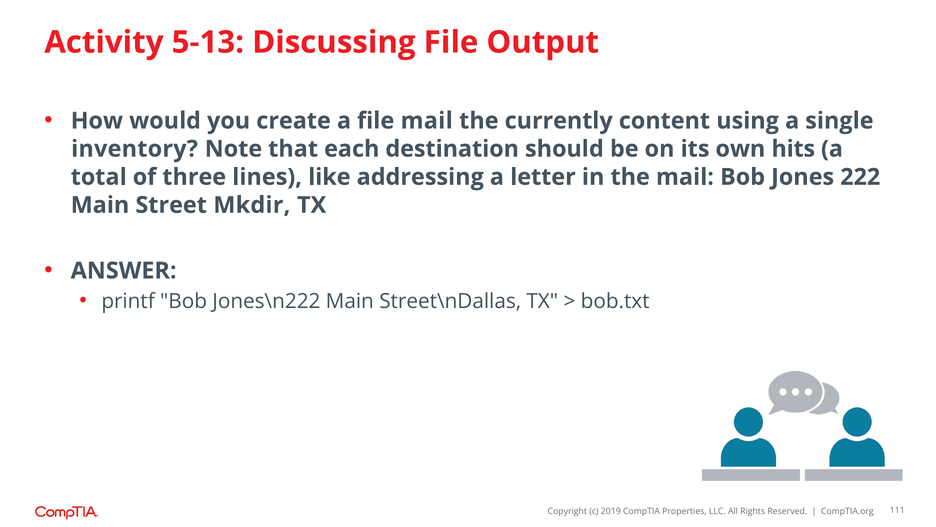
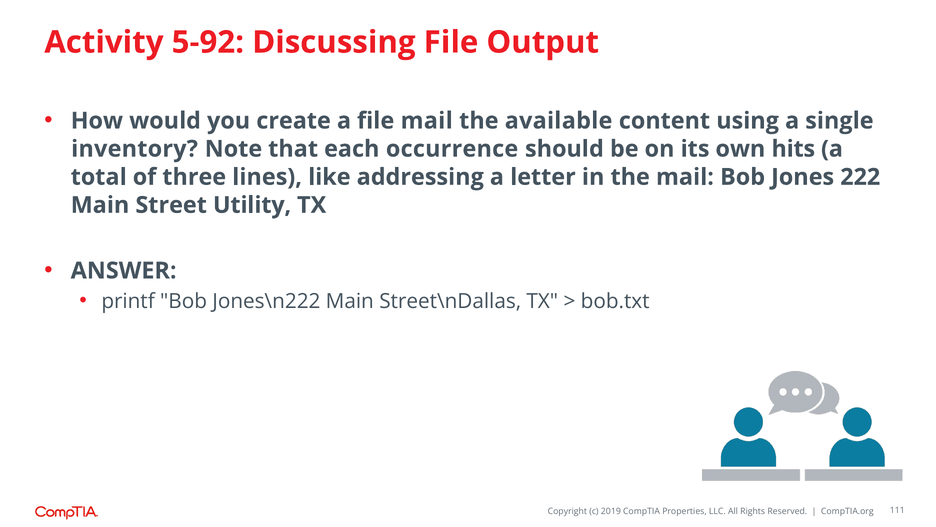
5-13: 5-13 -> 5-92
currently: currently -> available
destination: destination -> occurrence
Mkdir: Mkdir -> Utility
